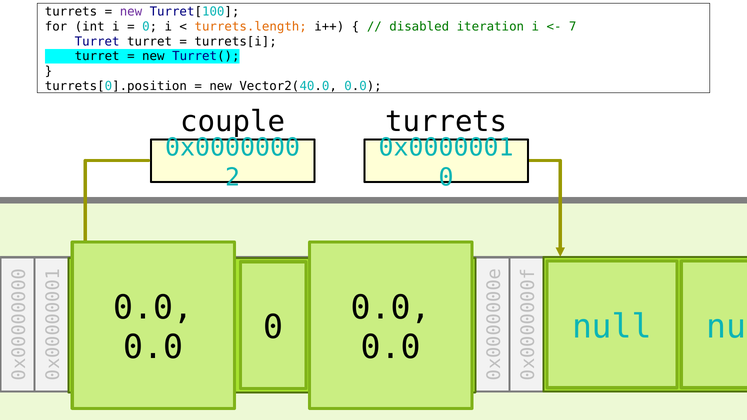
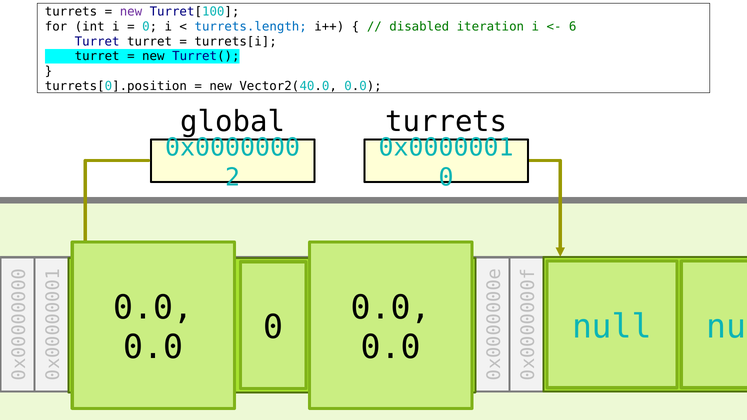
turrets.length colour: orange -> blue
7 at (573, 27): 7 -> 6
couple: couple -> global
